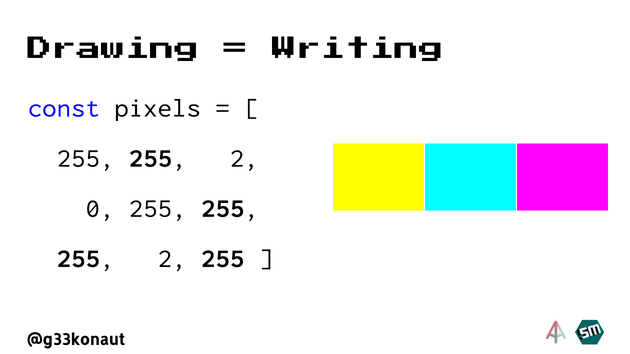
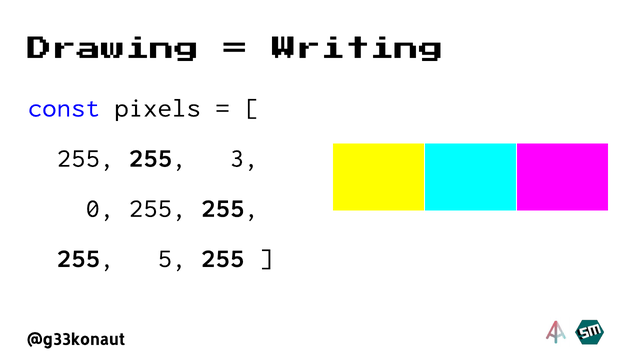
2 at (244, 158): 2 -> 3
2 at (172, 259): 2 -> 5
